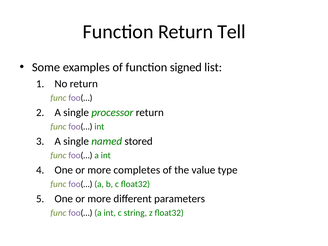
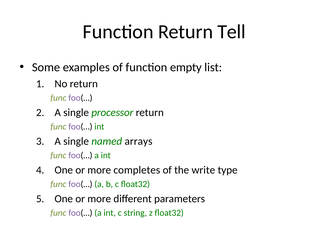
signed: signed -> empty
stored: stored -> arrays
value: value -> write
